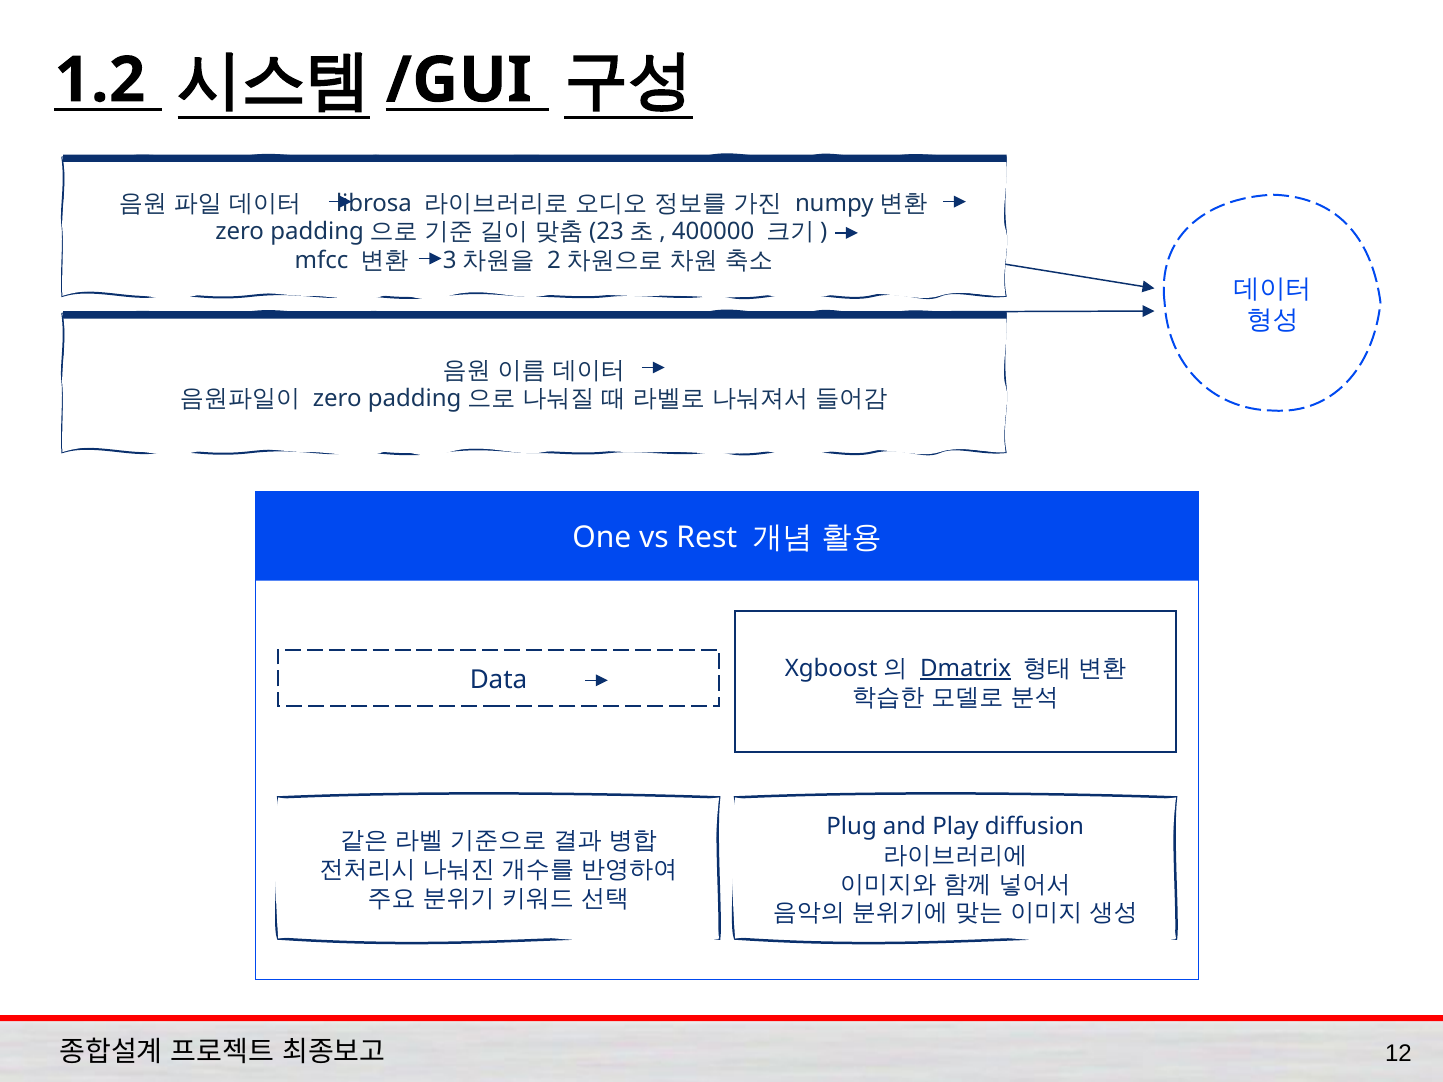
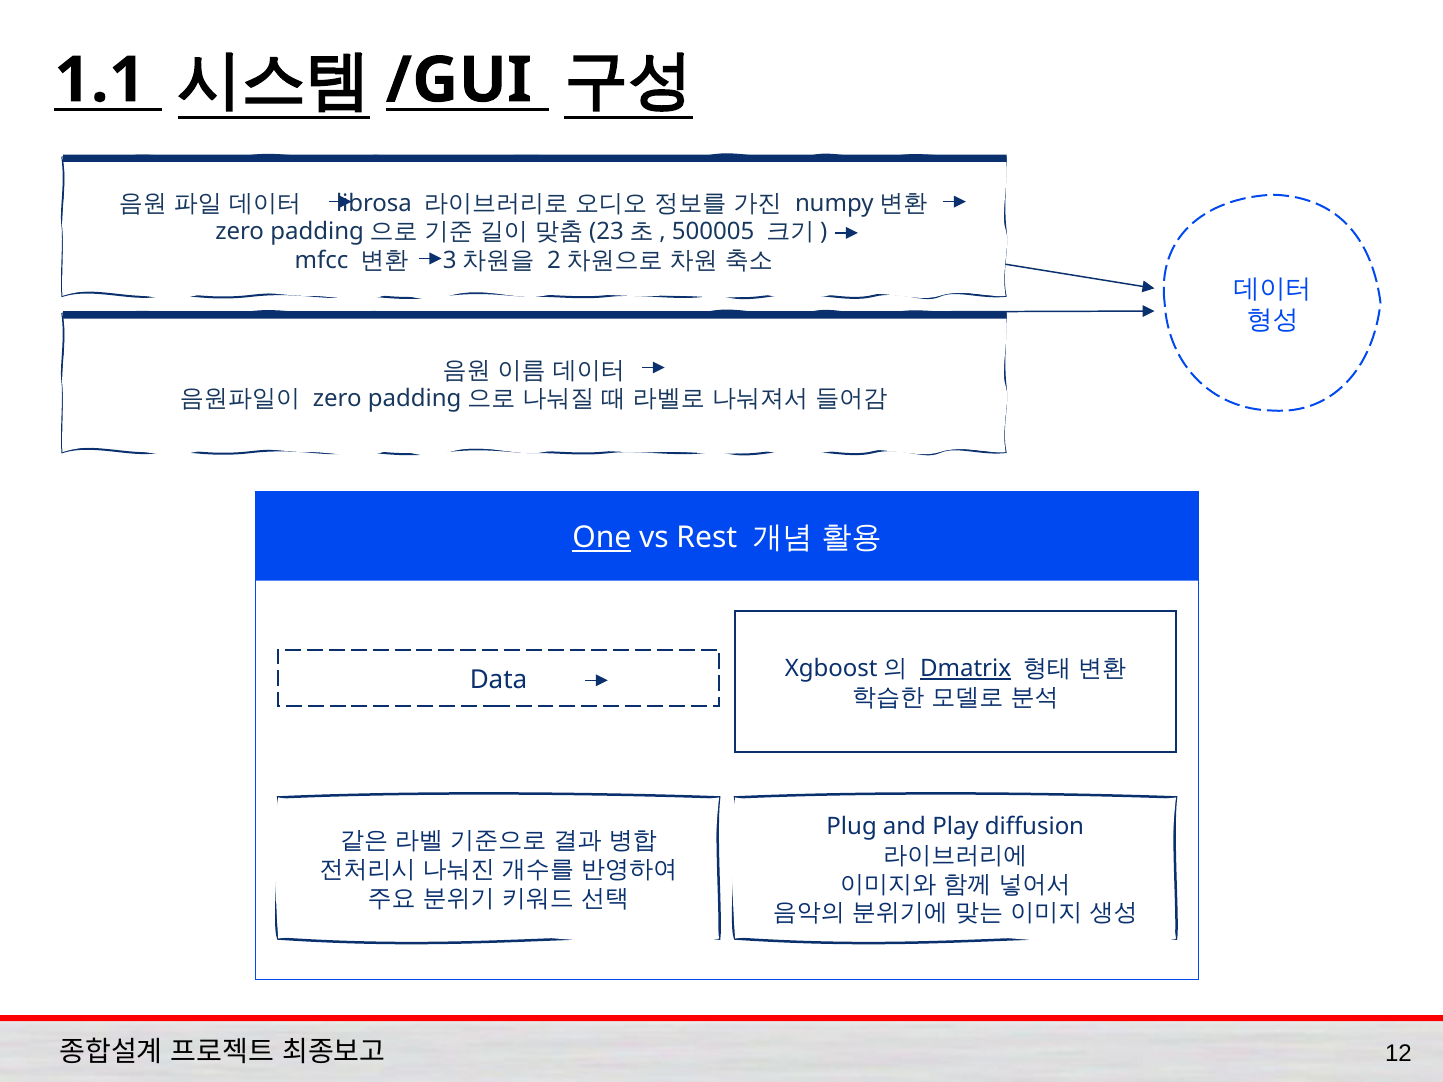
1.2: 1.2 -> 1.1
400000: 400000 -> 500005
One underline: none -> present
